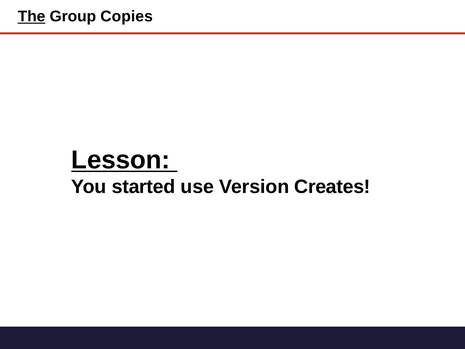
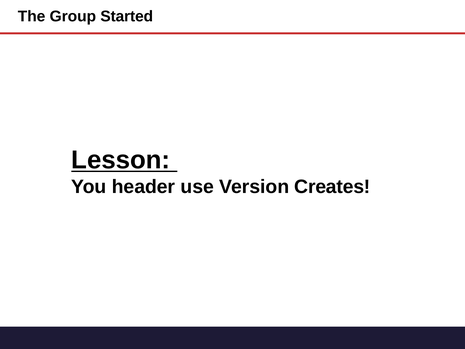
The underline: present -> none
Copies: Copies -> Started
started: started -> header
